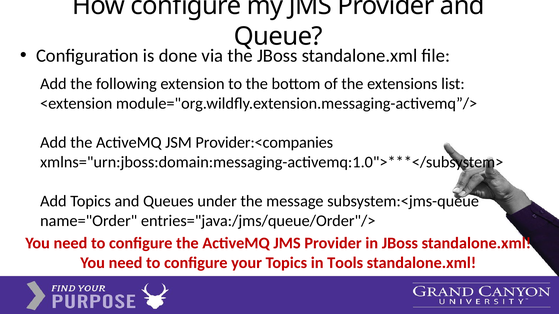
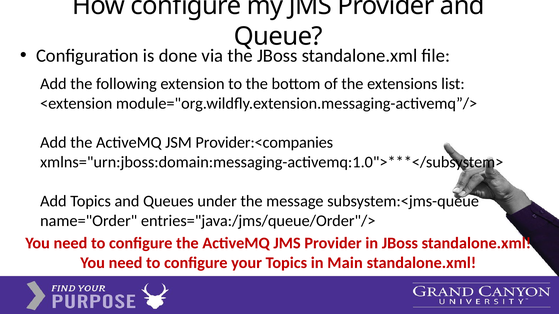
Tools: Tools -> Main
